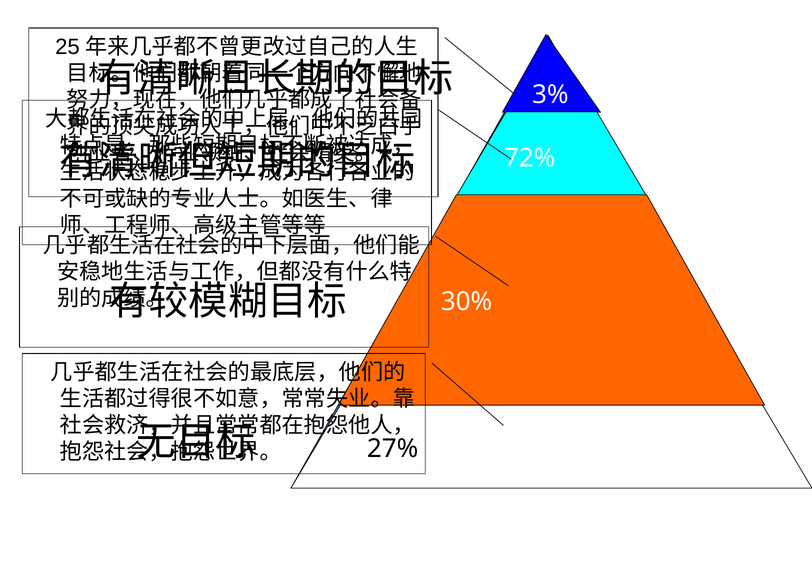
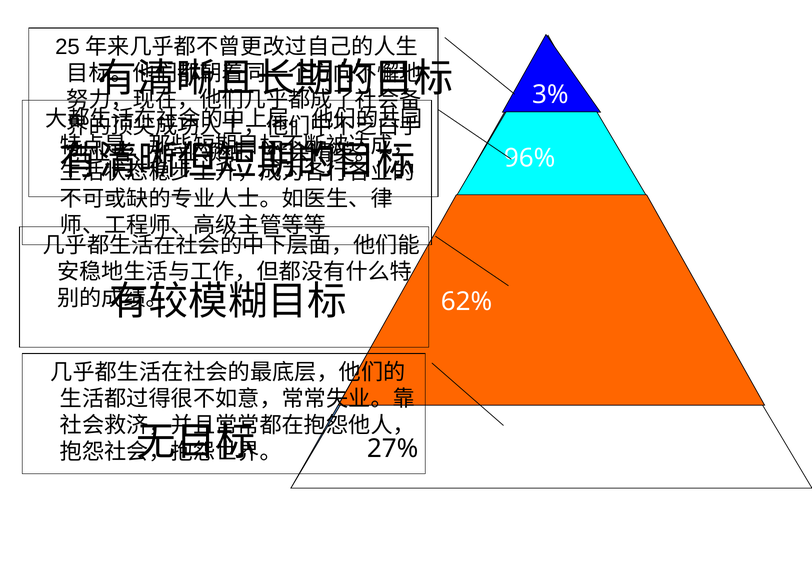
72%: 72% -> 96%
30%: 30% -> 62%
